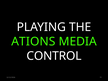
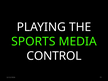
ATIONS: ATIONS -> SPORTS
